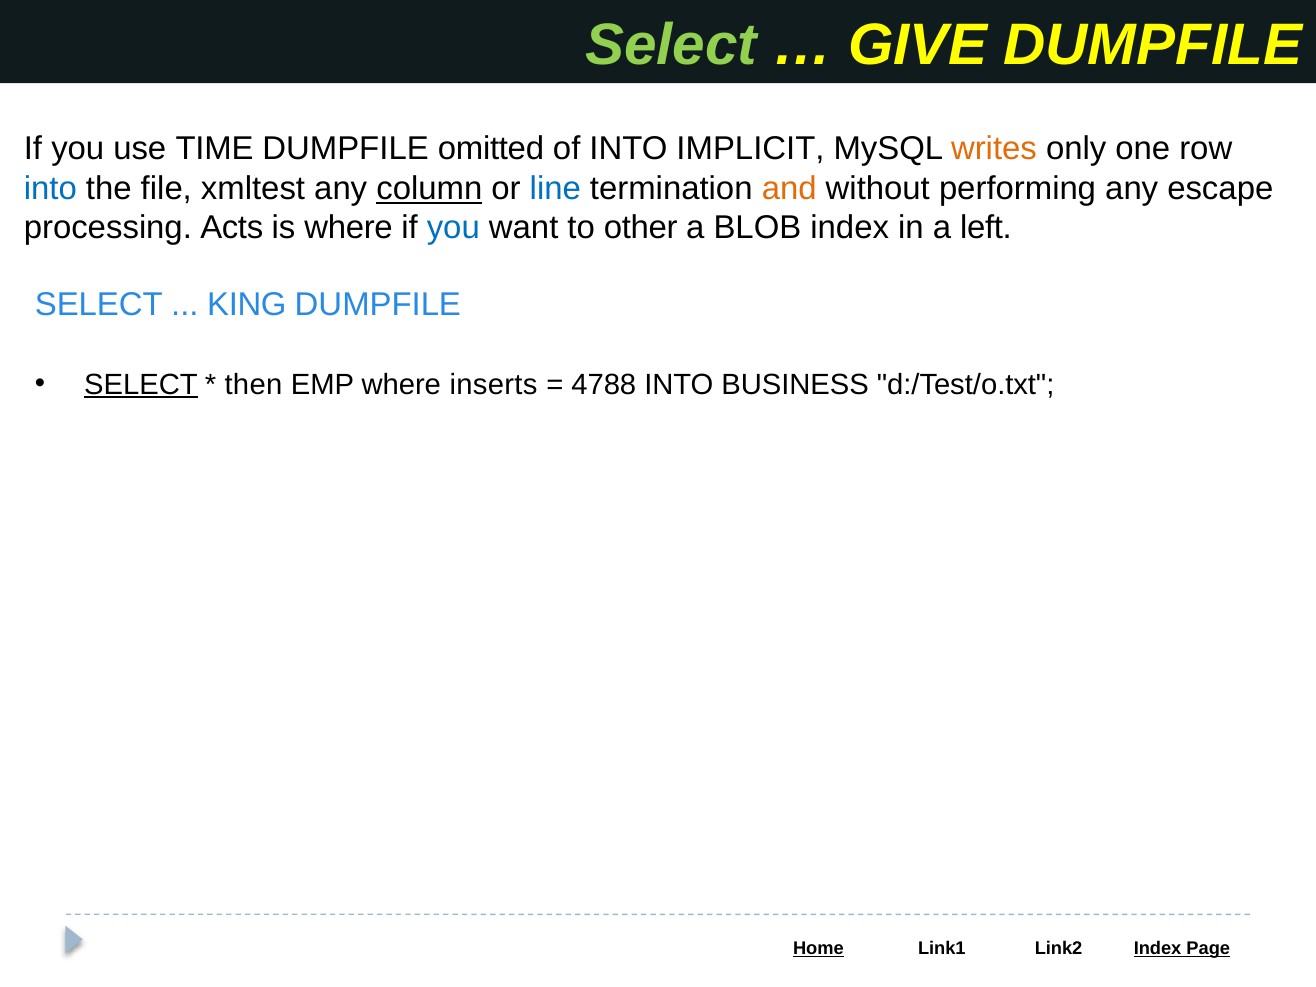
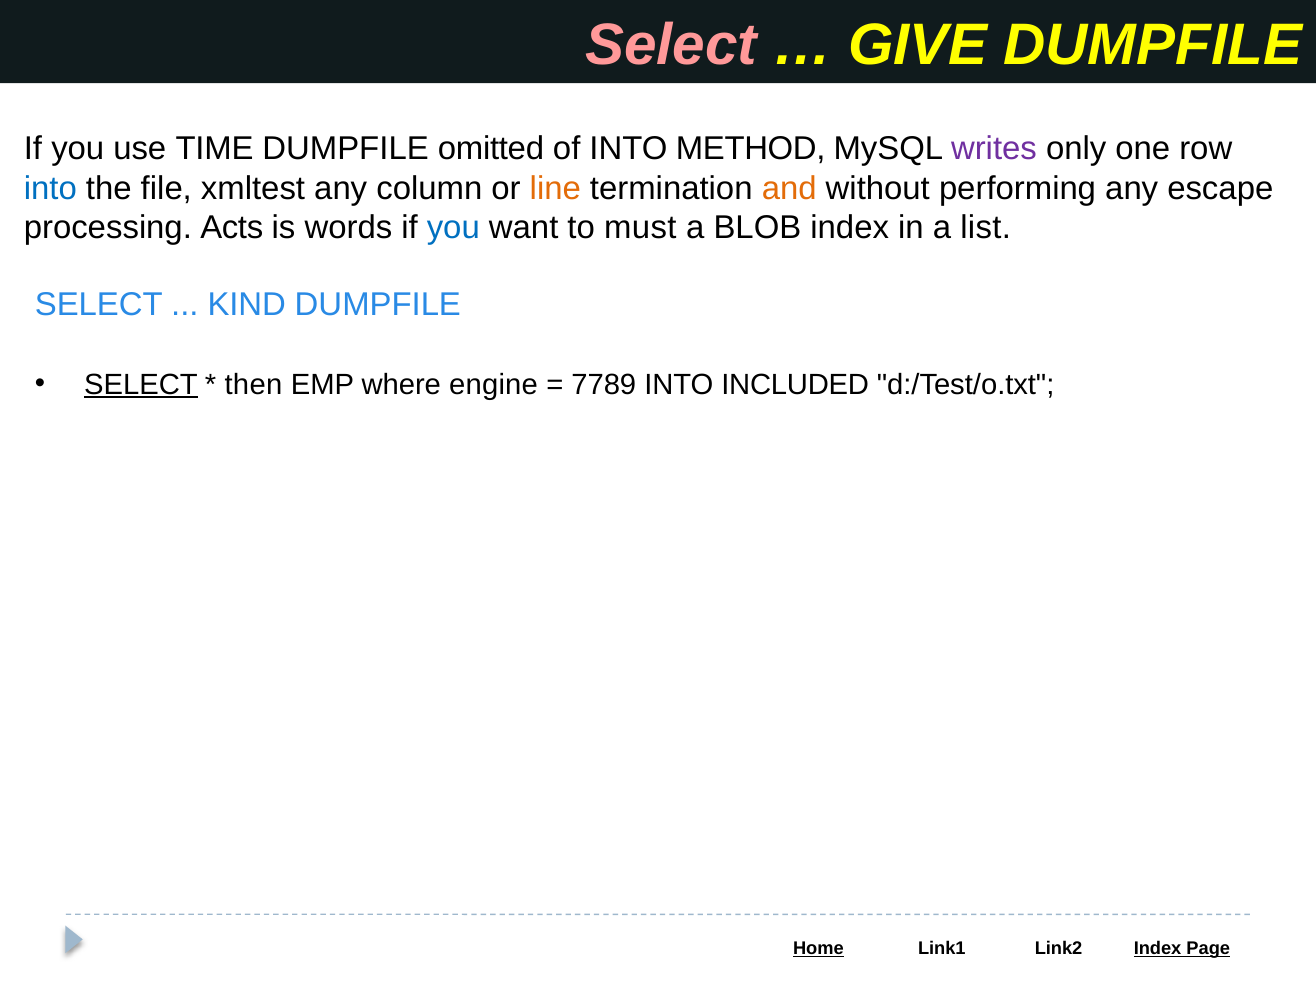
Select at (671, 46) colour: light green -> pink
IMPLICIT: IMPLICIT -> METHOD
writes colour: orange -> purple
column underline: present -> none
line colour: blue -> orange
is where: where -> words
other: other -> must
left: left -> list
KING: KING -> KIND
inserts: inserts -> engine
4788: 4788 -> 7789
BUSINESS: BUSINESS -> INCLUDED
